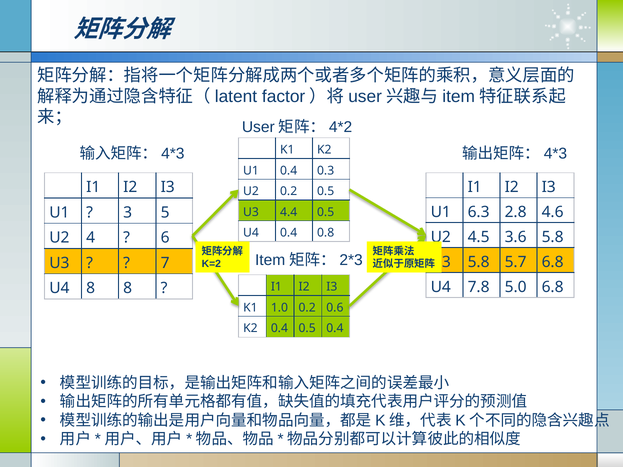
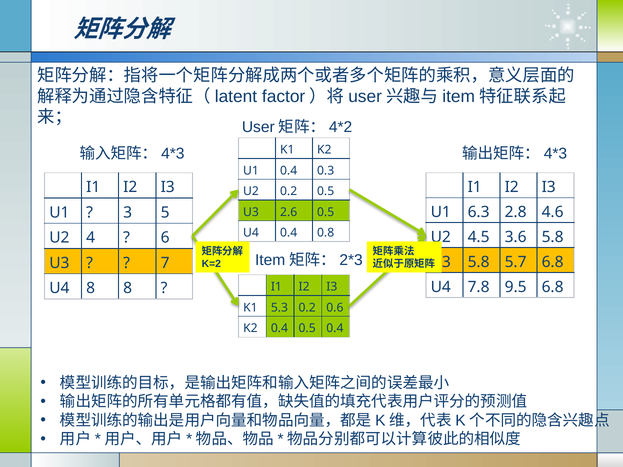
4.4: 4.4 -> 2.6
5.0: 5.0 -> 9.5
1.0: 1.0 -> 5.3
